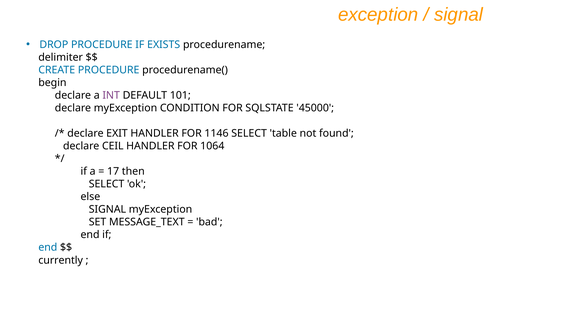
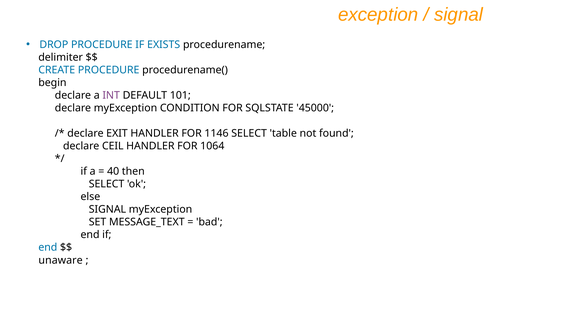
17: 17 -> 40
currently: currently -> unaware
